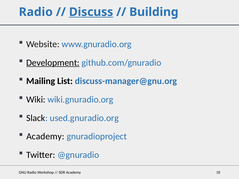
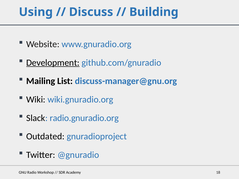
Radio at (36, 12): Radio -> Using
Discuss underline: present -> none
used.gnuradio.org: used.gnuradio.org -> radio.gnuradio.org
Academy at (45, 137): Academy -> Outdated
